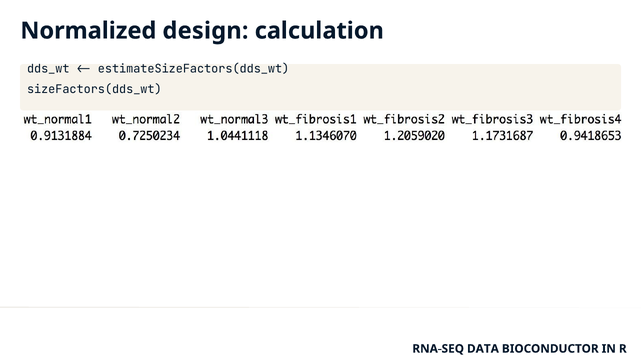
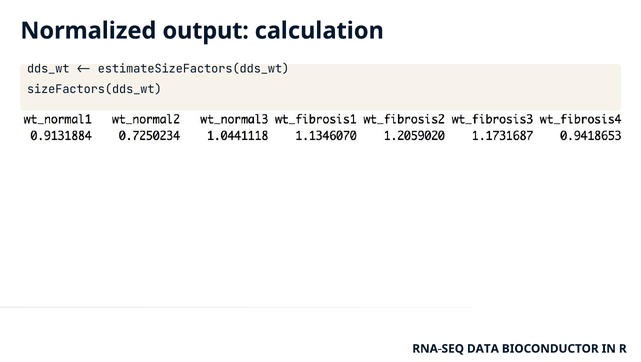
design: design -> output
